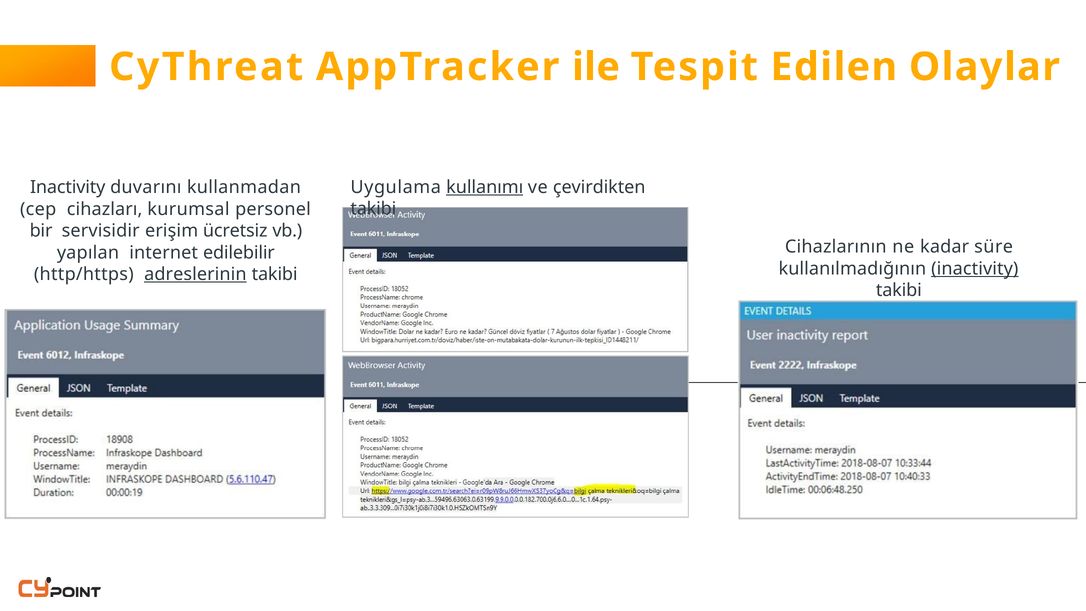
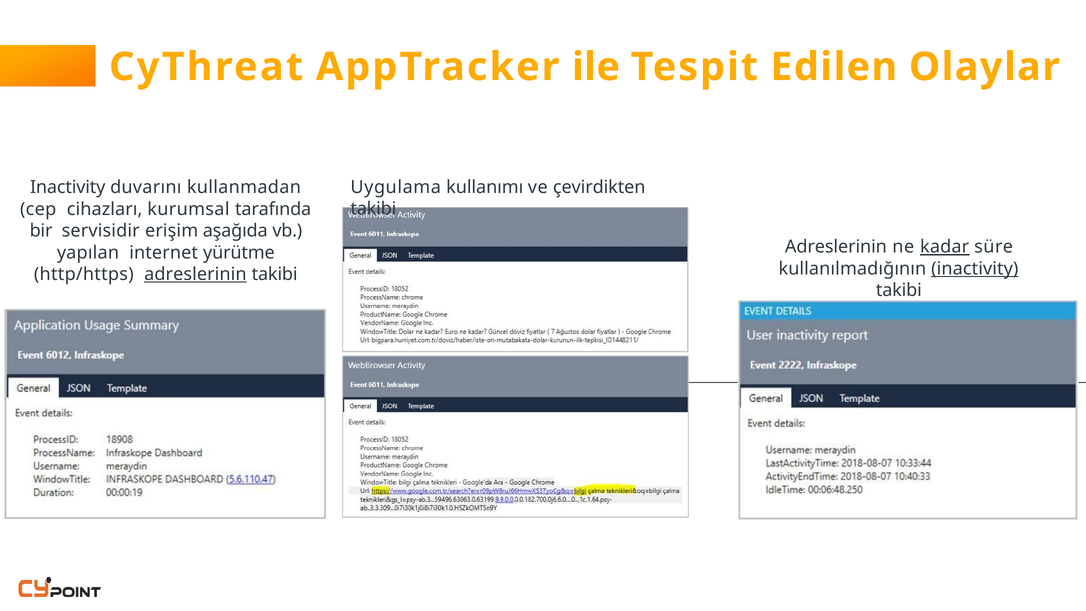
kullanımı underline: present -> none
personel: personel -> tarafında
ücretsiz: ücretsiz -> aşağıda
Cihazlarının at (836, 247): Cihazlarının -> Adreslerinin
kadar underline: none -> present
edilebilir: edilebilir -> yürütme
